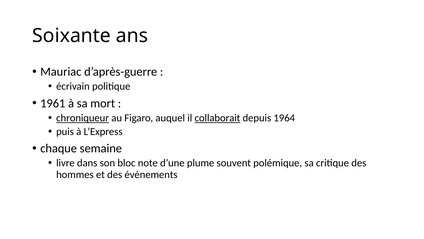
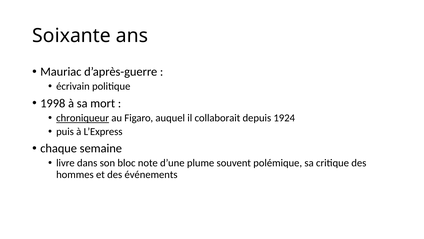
1961: 1961 -> 1998
collaborait underline: present -> none
1964: 1964 -> 1924
